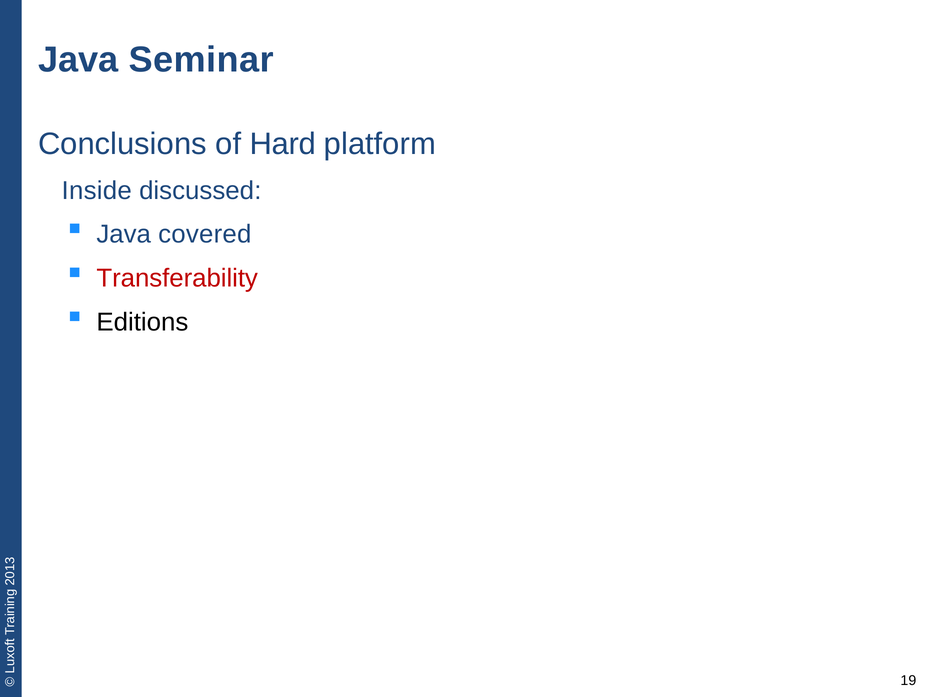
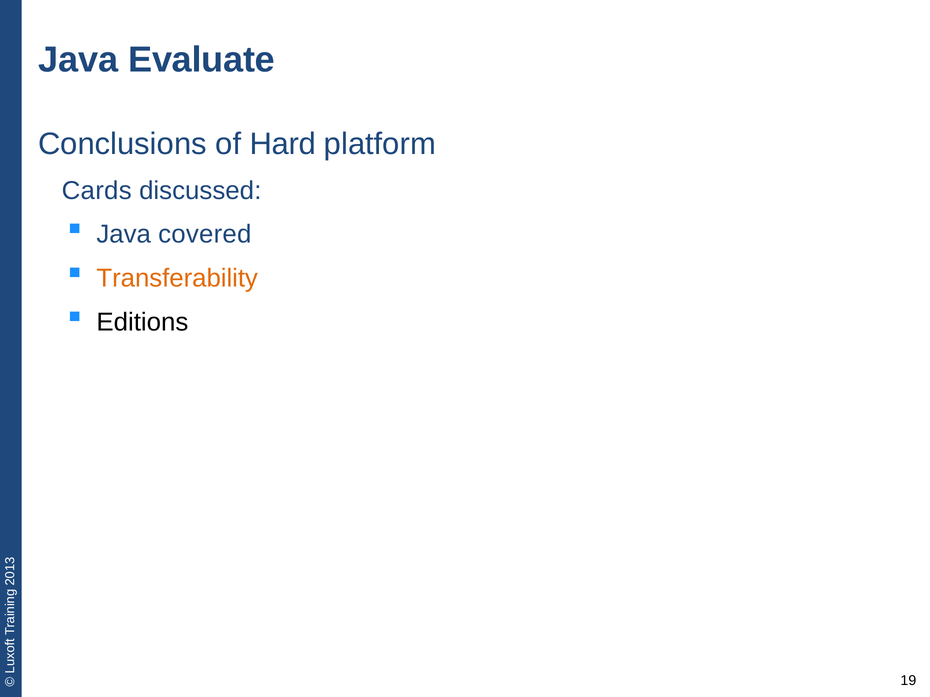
Seminar: Seminar -> Evaluate
Inside: Inside -> Cards
Transferability colour: red -> orange
